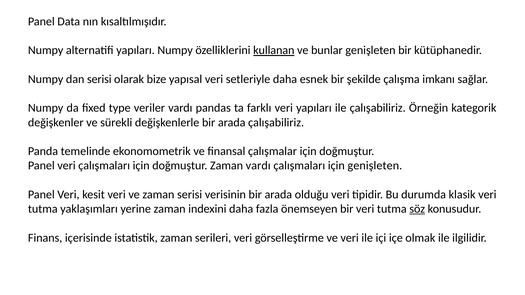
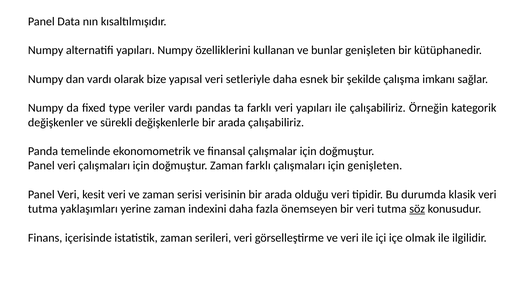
kullanan underline: present -> none
dan serisi: serisi -> vardı
Zaman vardı: vardı -> farklı
